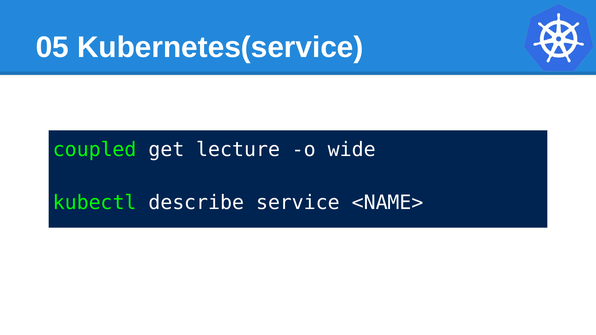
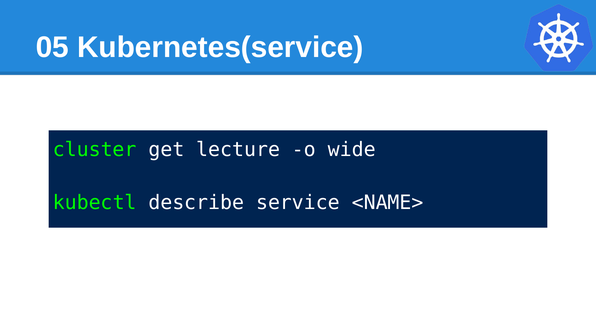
coupled: coupled -> cluster
